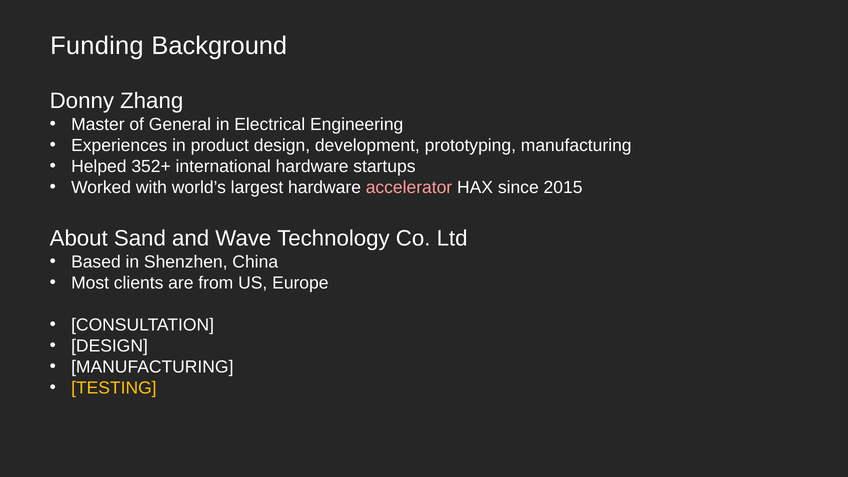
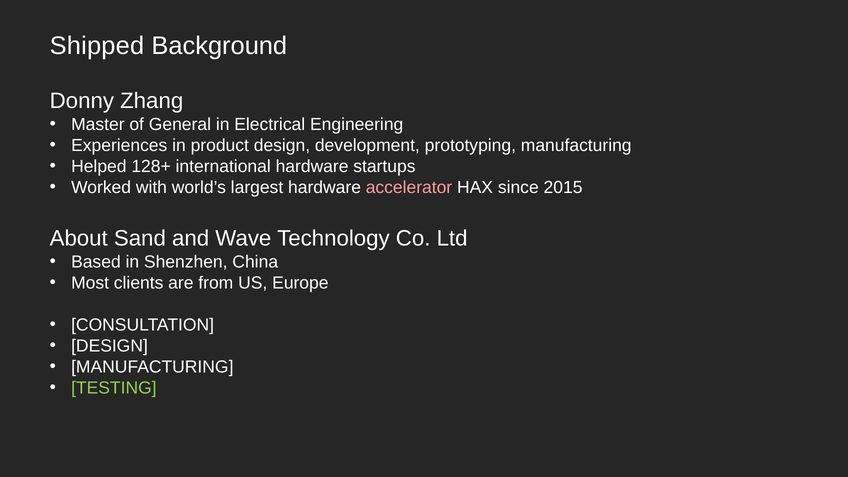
Funding: Funding -> Shipped
352+: 352+ -> 128+
TESTING colour: yellow -> light green
